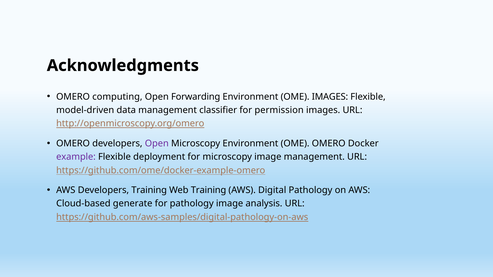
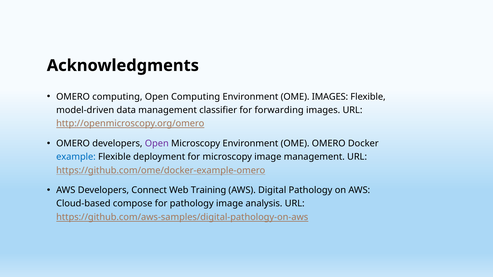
Open Forwarding: Forwarding -> Computing
permission: permission -> forwarding
example colour: purple -> blue
Developers Training: Training -> Connect
generate: generate -> compose
